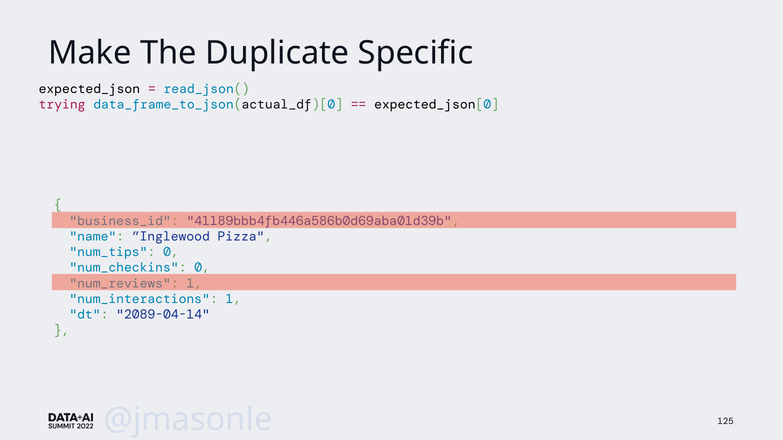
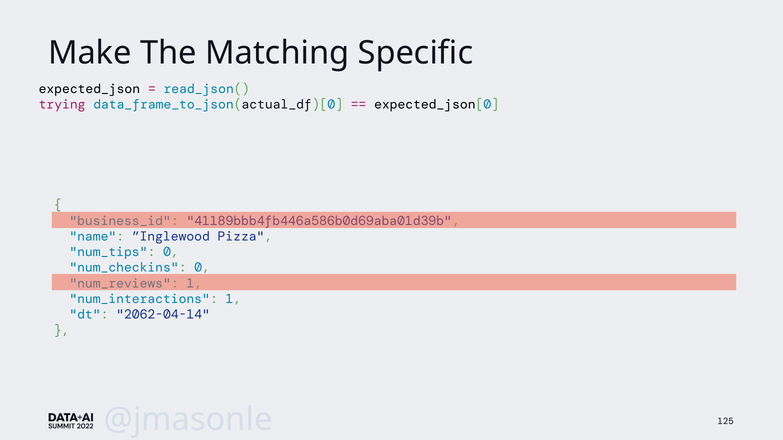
Duplicate: Duplicate -> Matching
2089-04-14: 2089-04-14 -> 2062-04-14
